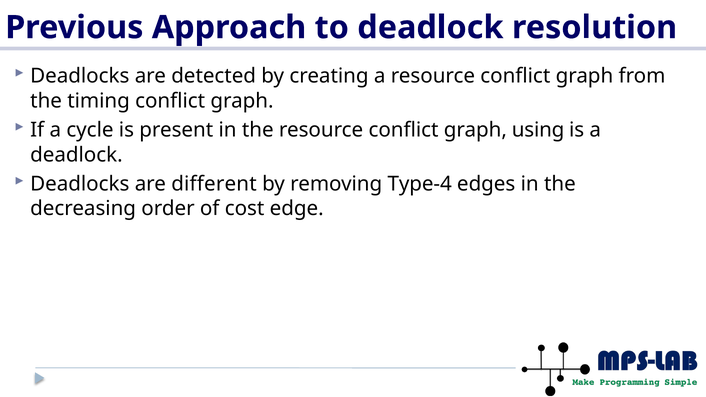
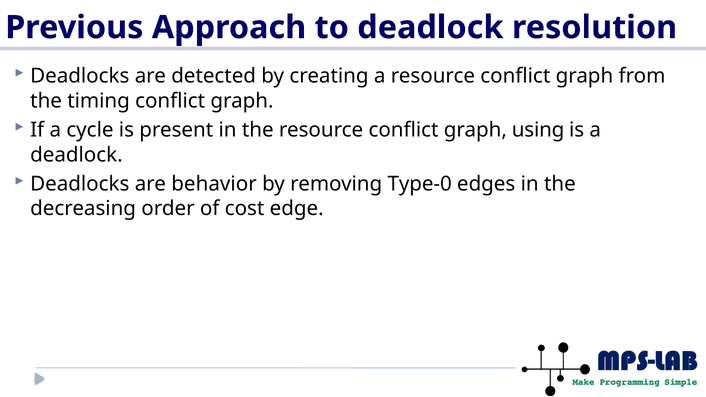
different: different -> behavior
Type-4: Type-4 -> Type-0
